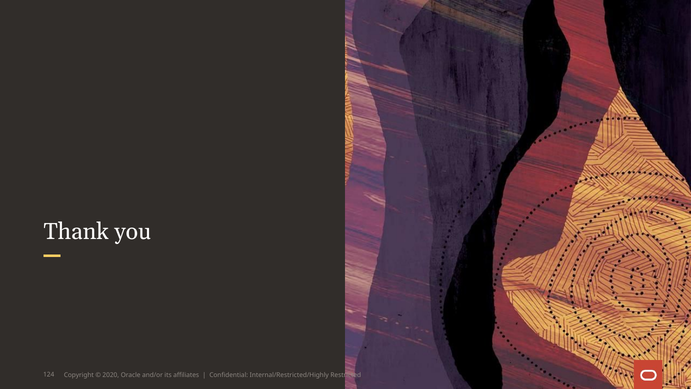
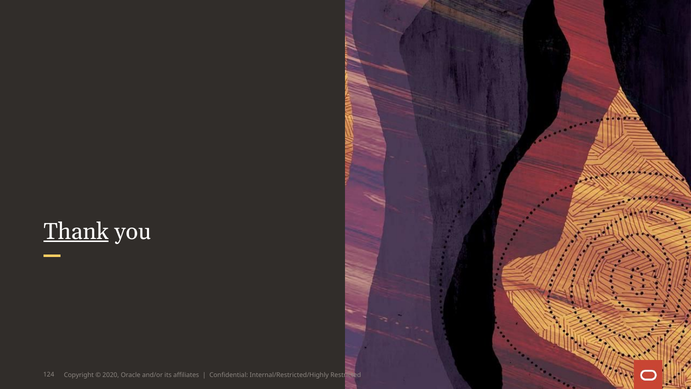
Thank underline: none -> present
